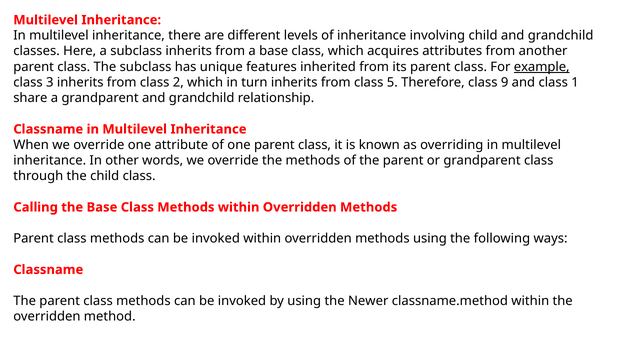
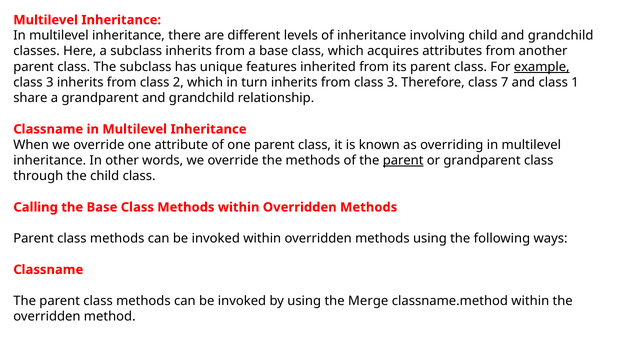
from class 5: 5 -> 3
9: 9 -> 7
parent at (403, 161) underline: none -> present
Newer: Newer -> Merge
